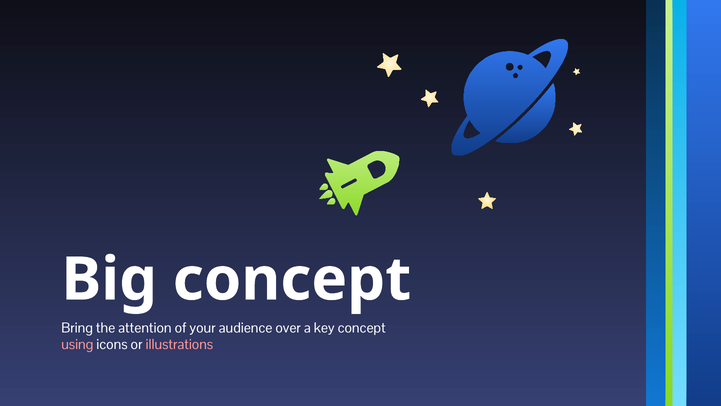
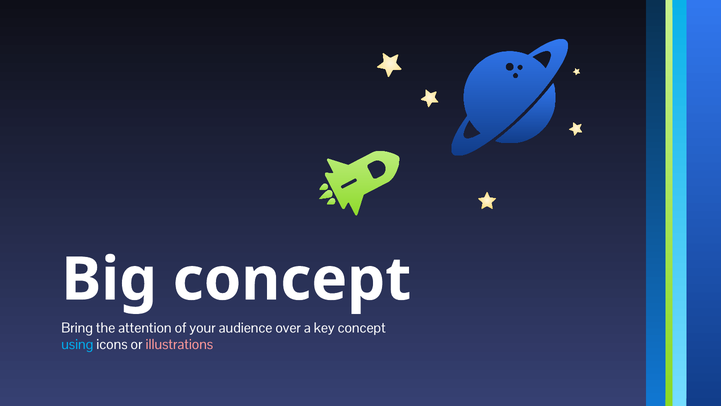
using colour: pink -> light blue
